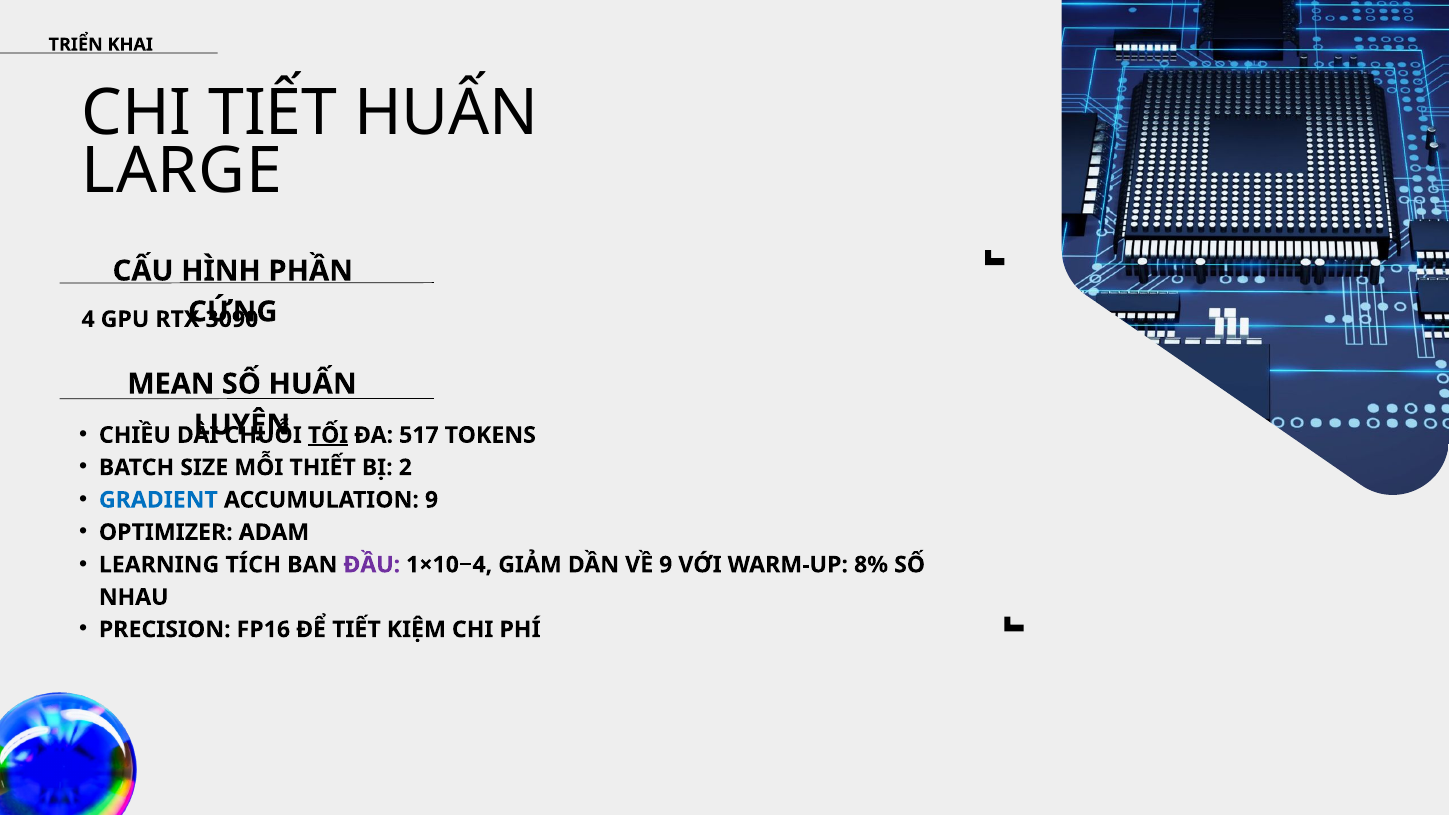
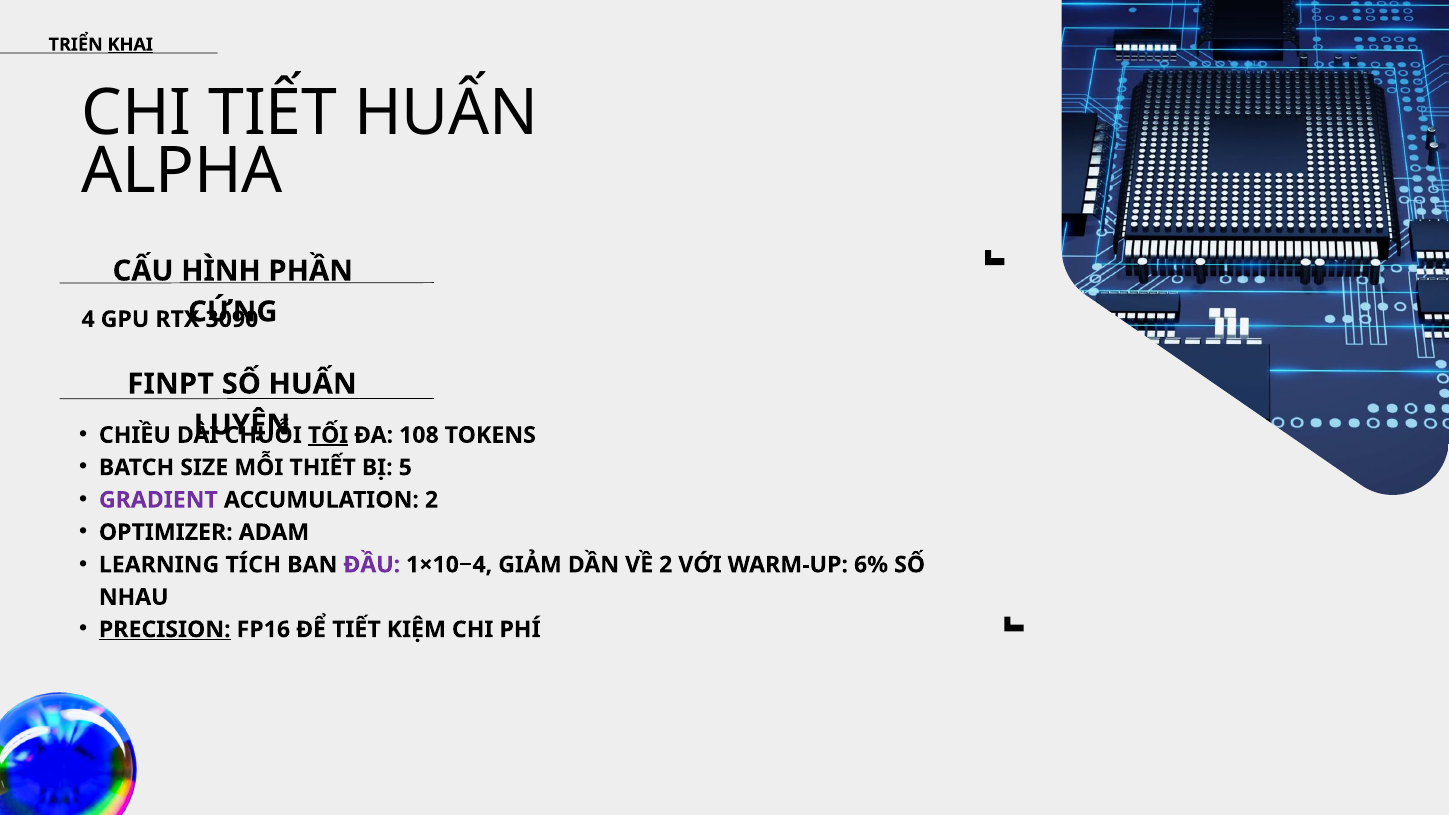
KHAI underline: none -> present
LARGE: LARGE -> ALPHA
MEAN: MEAN -> FINPT
517: 517 -> 108
2: 2 -> 5
GRADIENT colour: blue -> purple
ACCUMULATION 9: 9 -> 2
VỀ 9: 9 -> 2
8%: 8% -> 6%
PRECISION underline: none -> present
